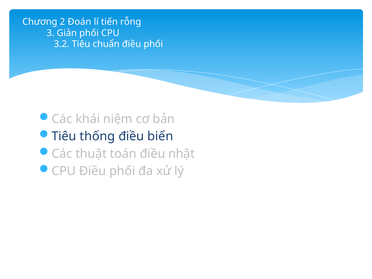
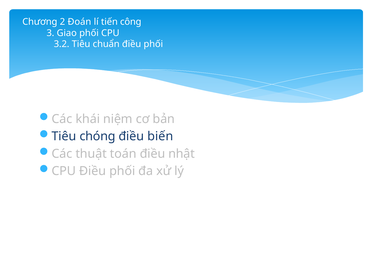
rỗng: rỗng -> công
Giản: Giản -> Giao
thống: thống -> chóng
